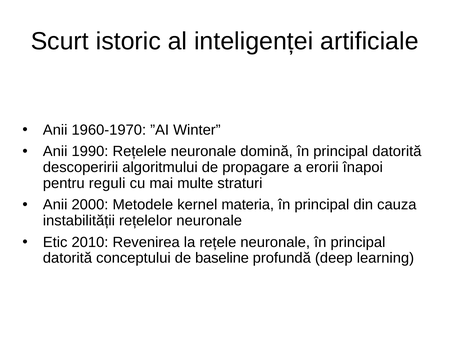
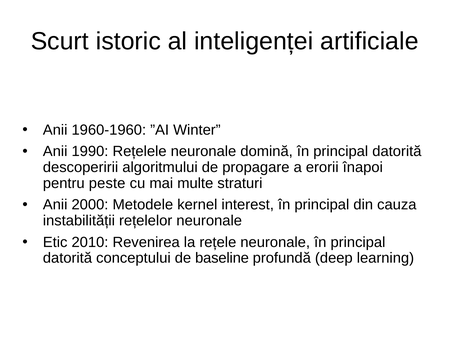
1960-1970: 1960-1970 -> 1960-1960
reguli: reguli -> peste
materia: materia -> interest
